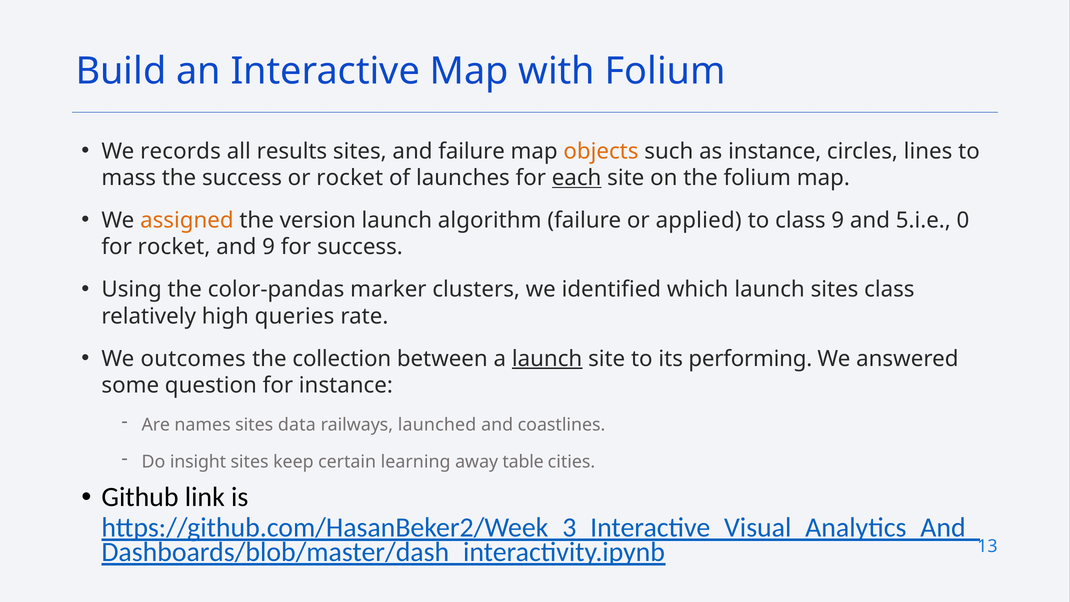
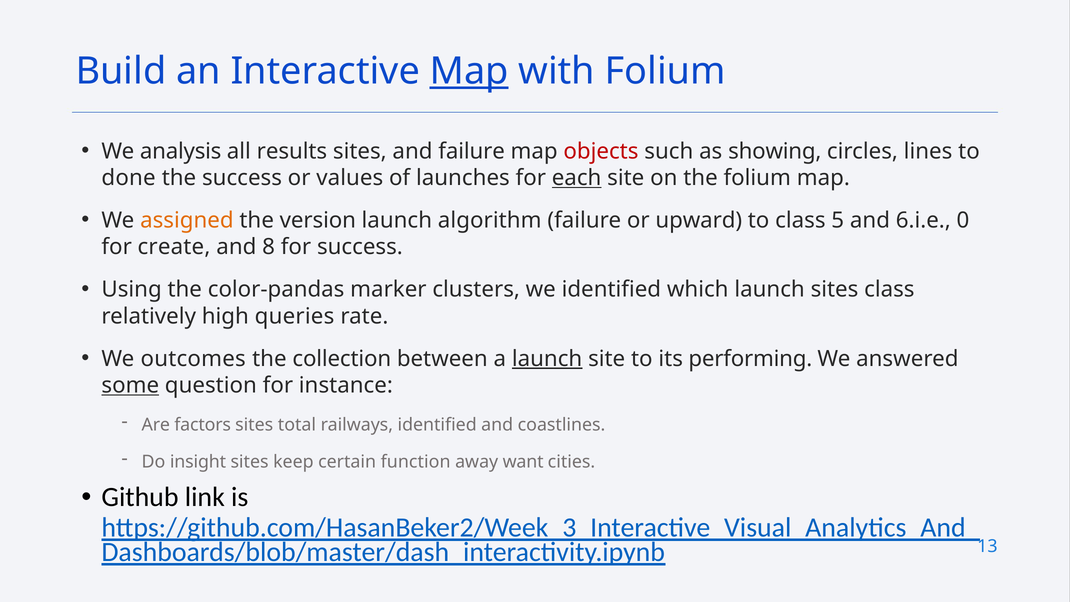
Map at (469, 71) underline: none -> present
records: records -> analysis
objects colour: orange -> red
as instance: instance -> showing
mass: mass -> done
or rocket: rocket -> values
applied: applied -> upward
class 9: 9 -> 5
5.i.e: 5.i.e -> 6.i.e
for rocket: rocket -> create
and 9: 9 -> 8
some underline: none -> present
names: names -> factors
data: data -> total
railways launched: launched -> identified
learning: learning -> function
table: table -> want
